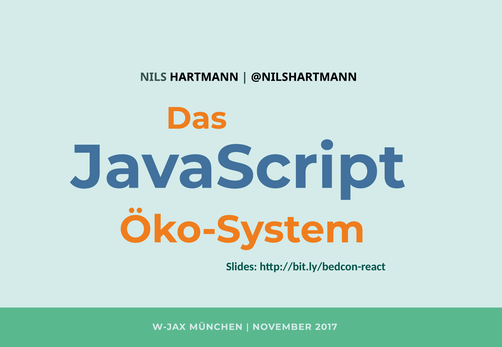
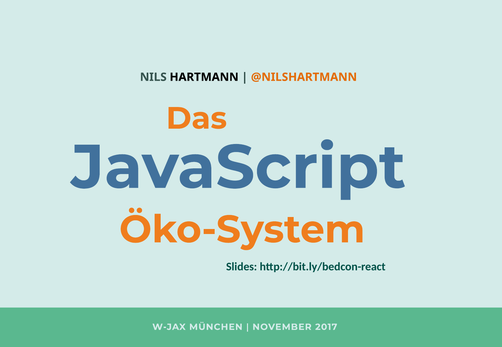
@NILSHARTMANN colour: black -> orange
